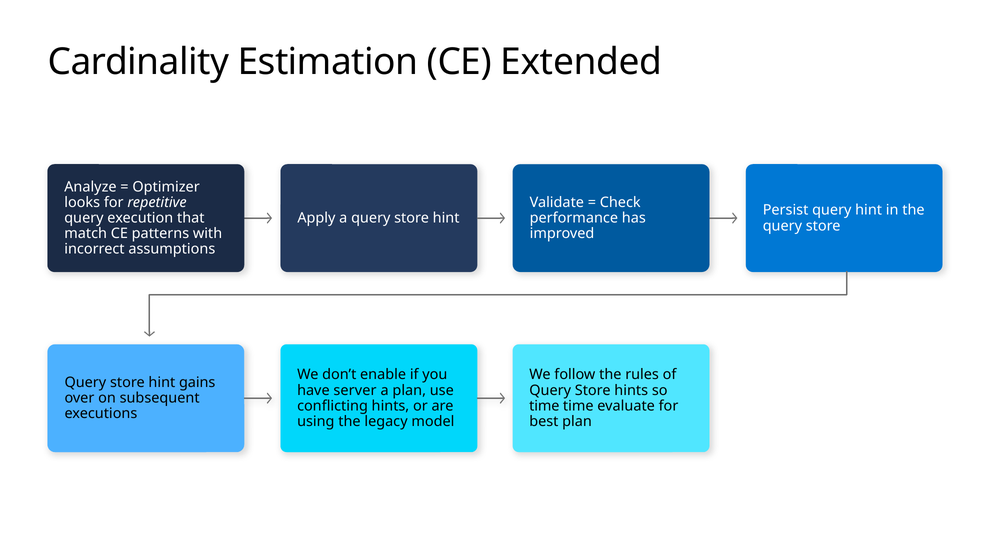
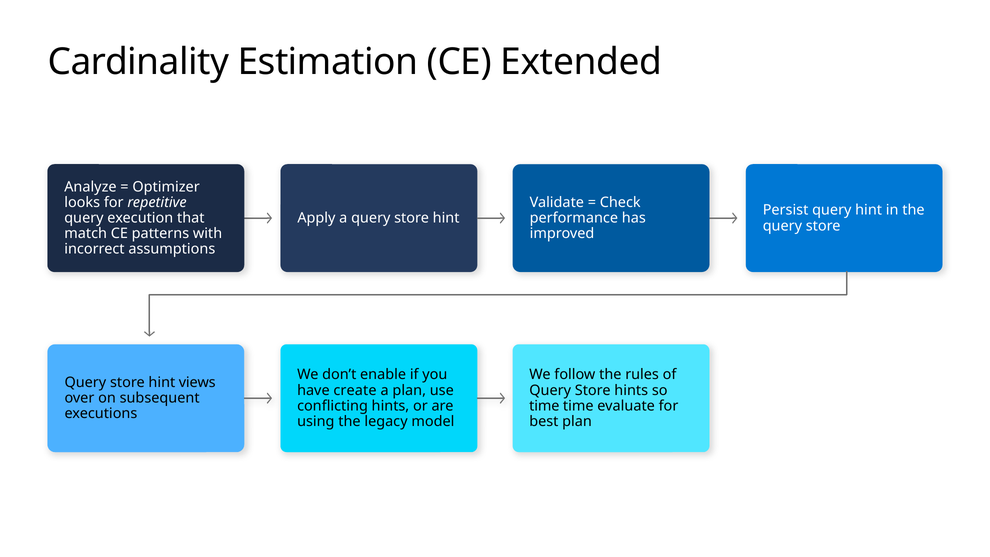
gains: gains -> views
server: server -> create
